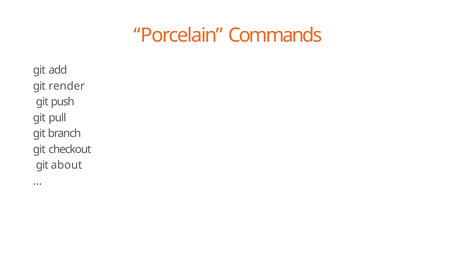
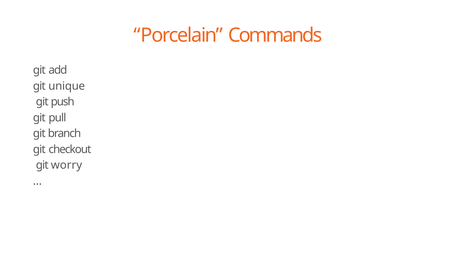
render: render -> unique
about: about -> worry
